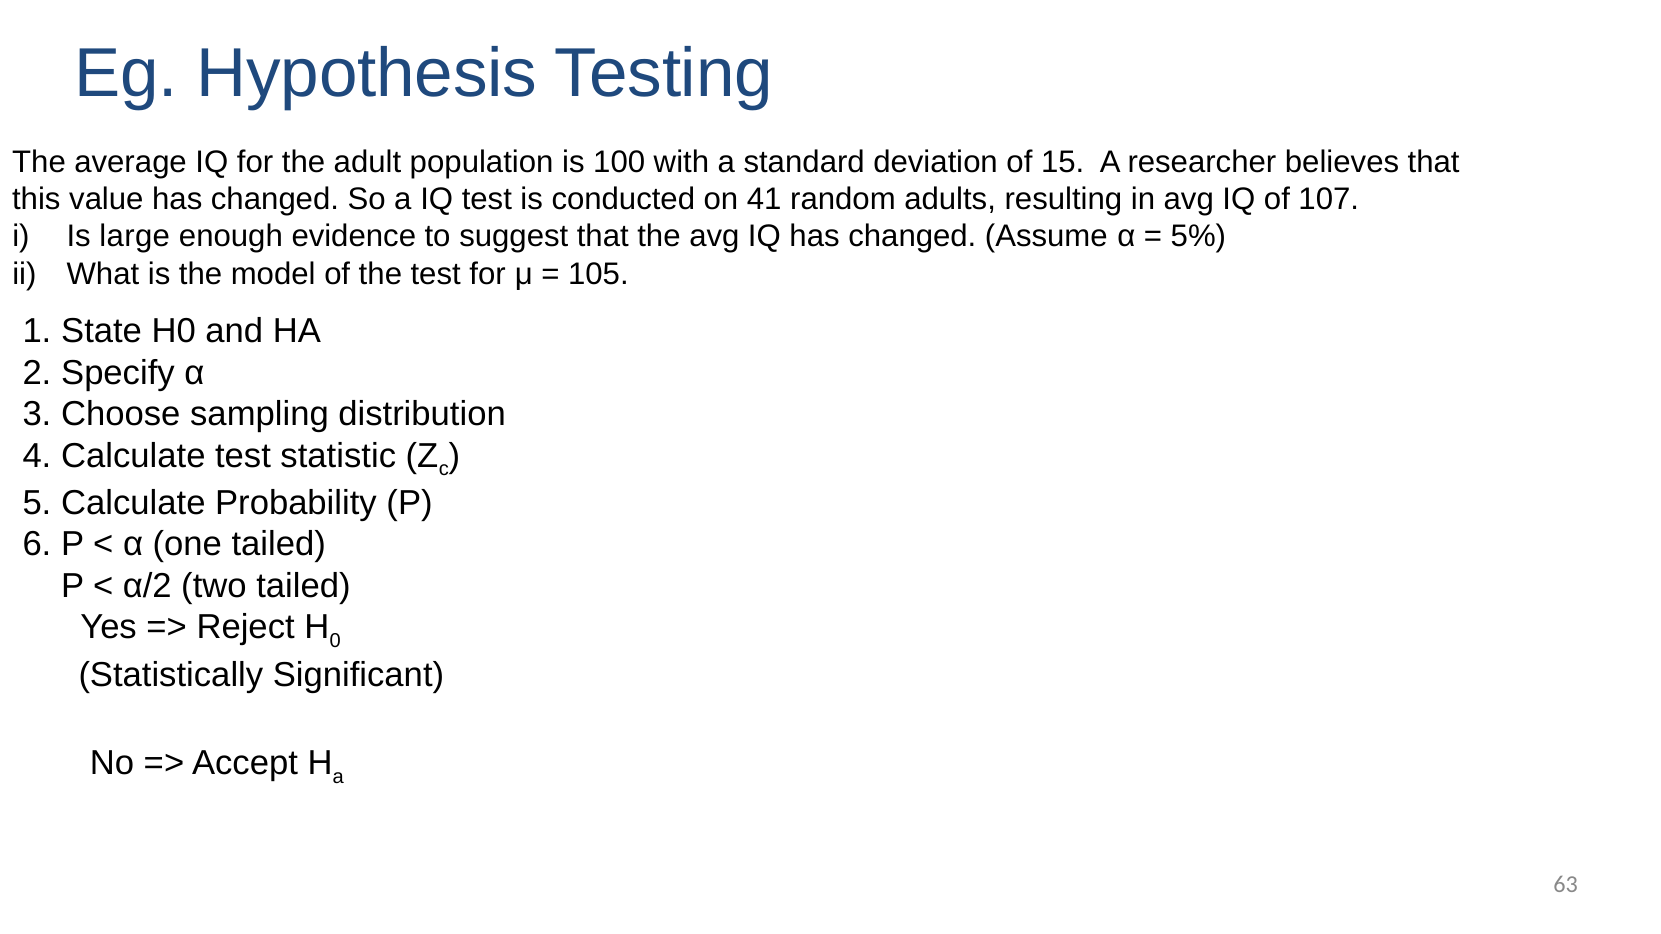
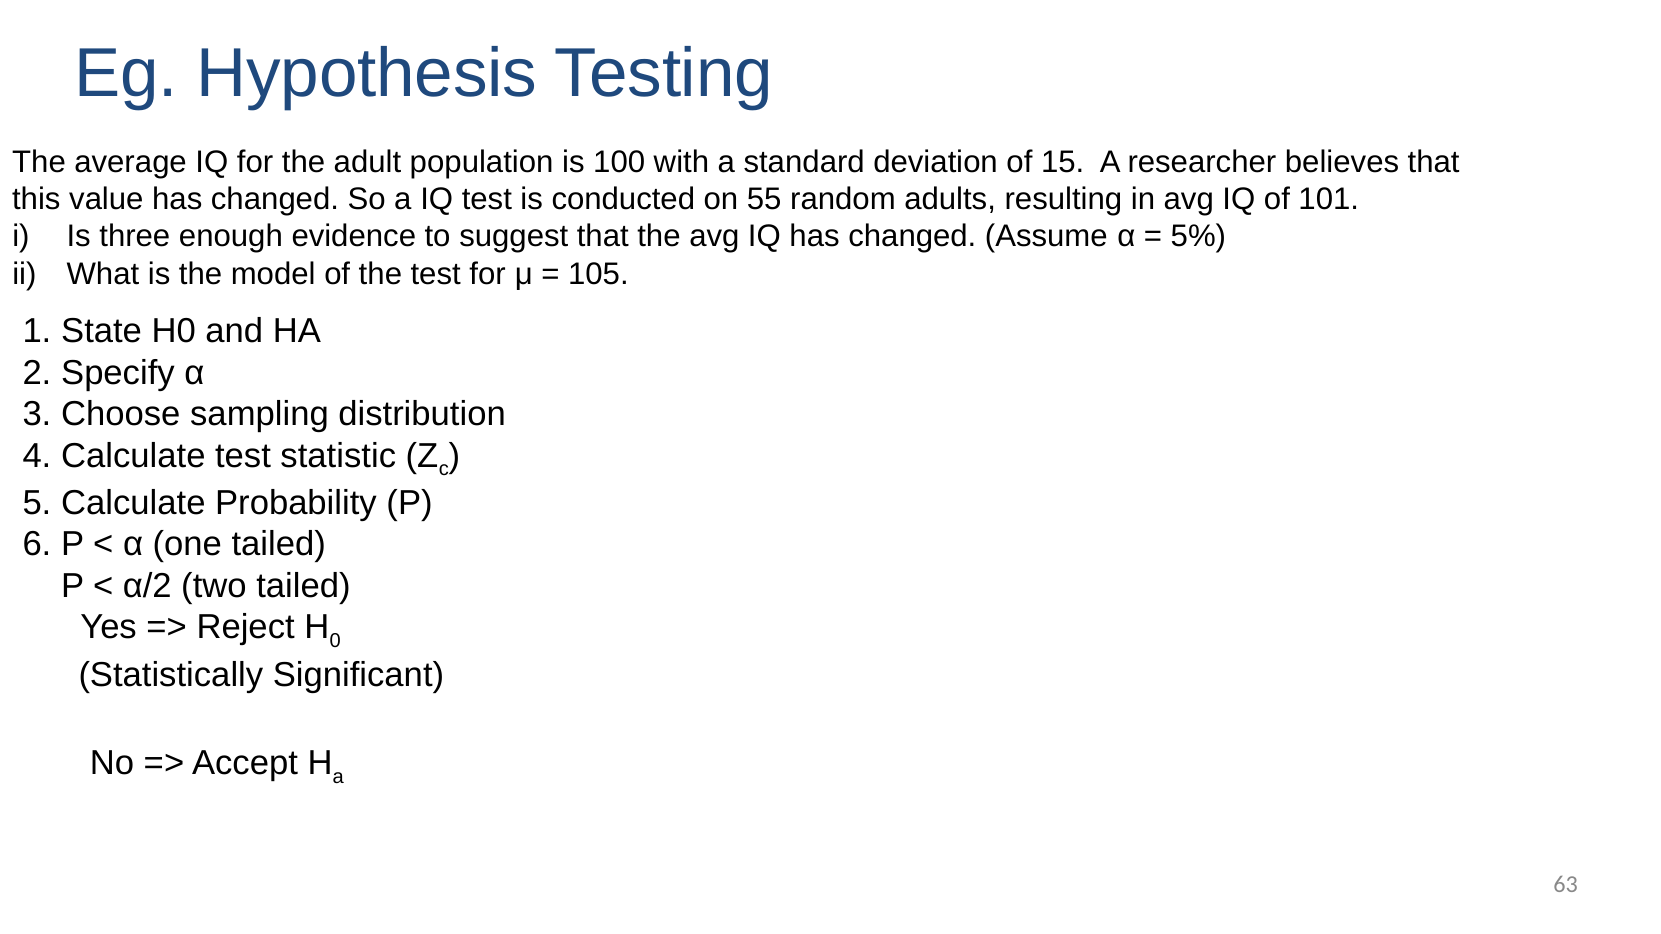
41: 41 -> 55
107: 107 -> 101
large: large -> three
